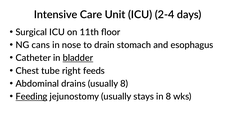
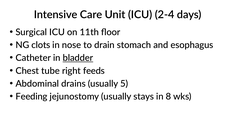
cans: cans -> clots
usually 8: 8 -> 5
Feeding underline: present -> none
